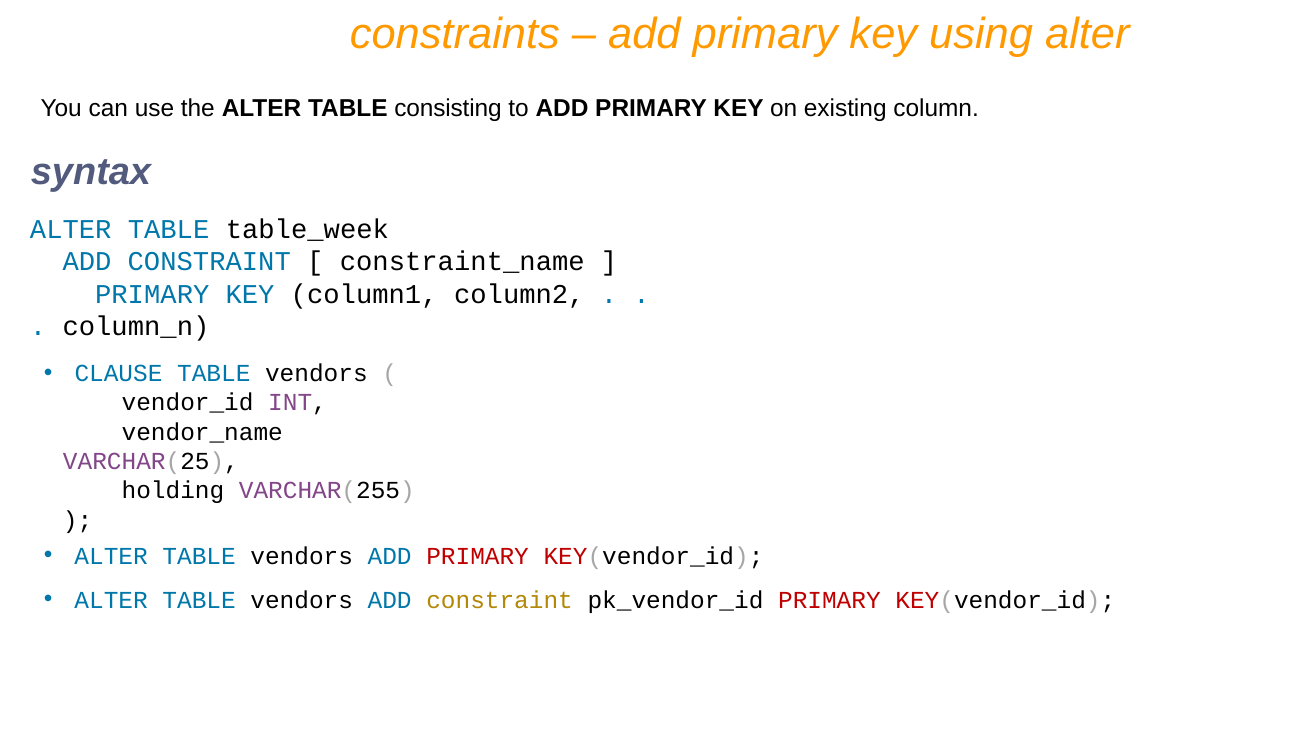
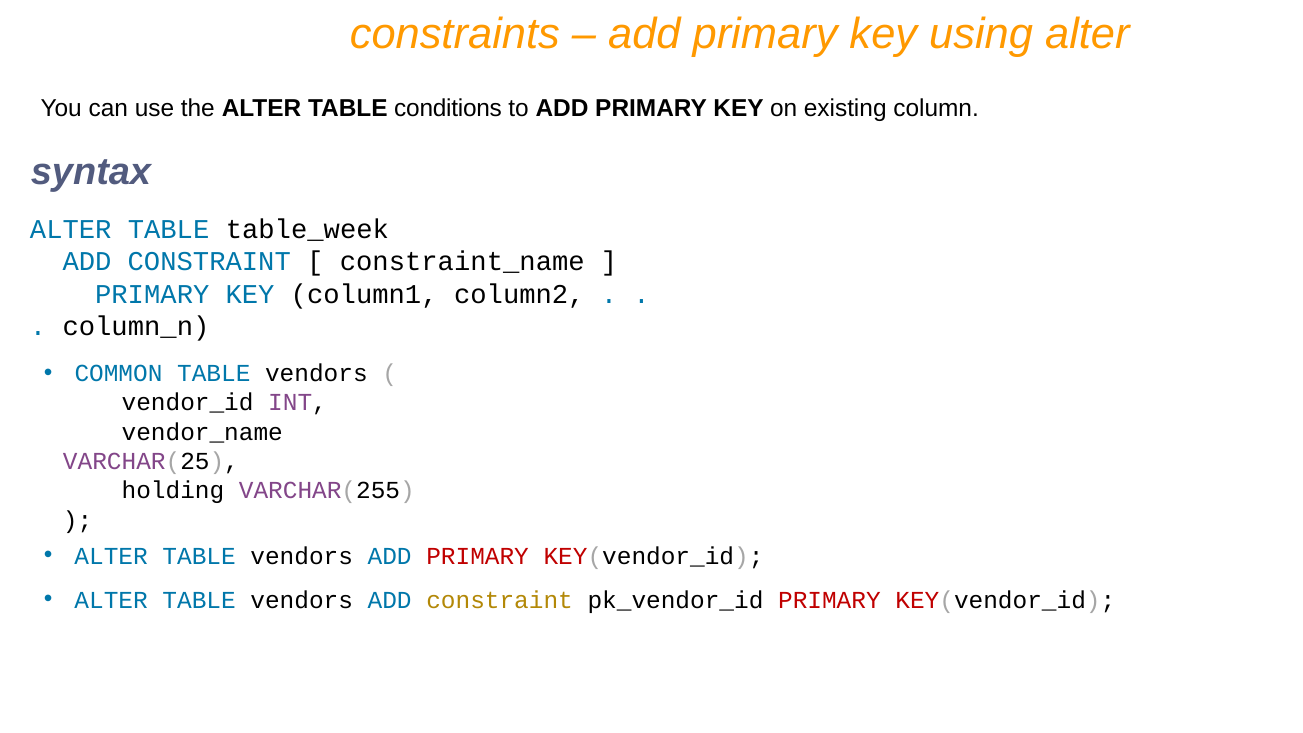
consisting: consisting -> conditions
CLAUSE: CLAUSE -> COMMON
